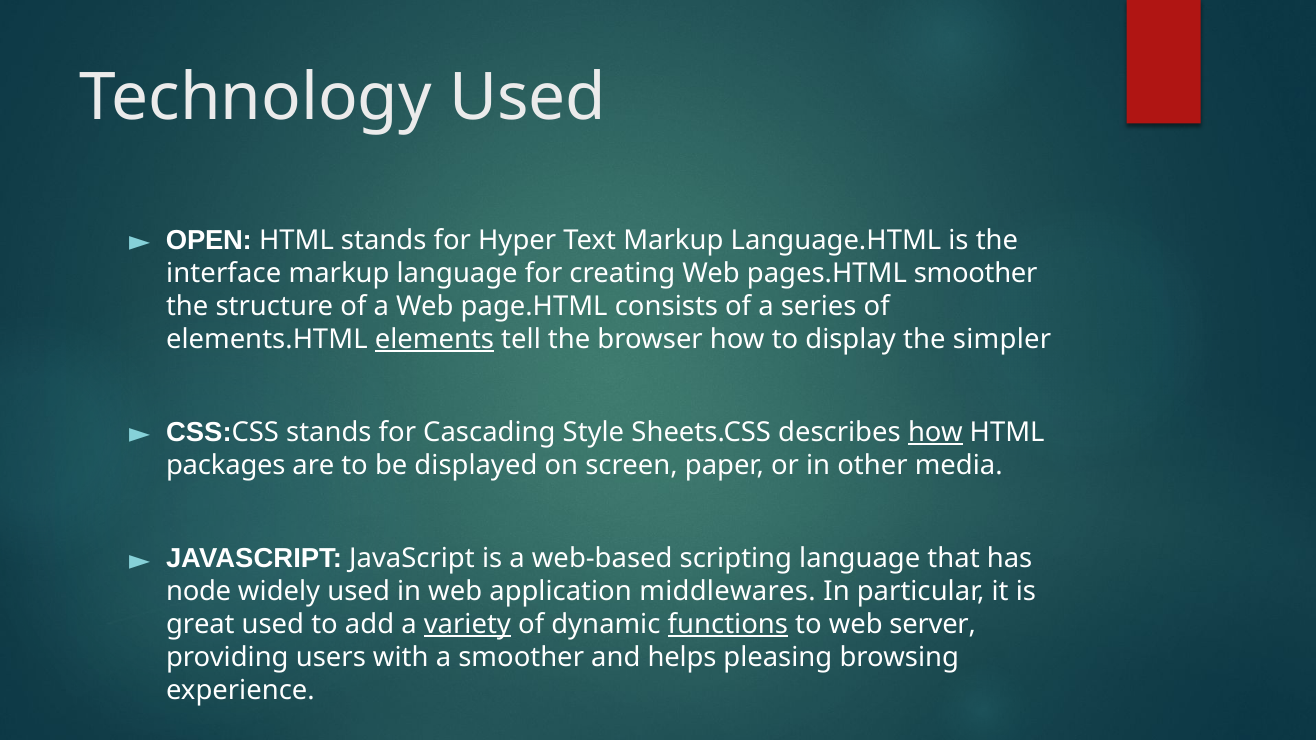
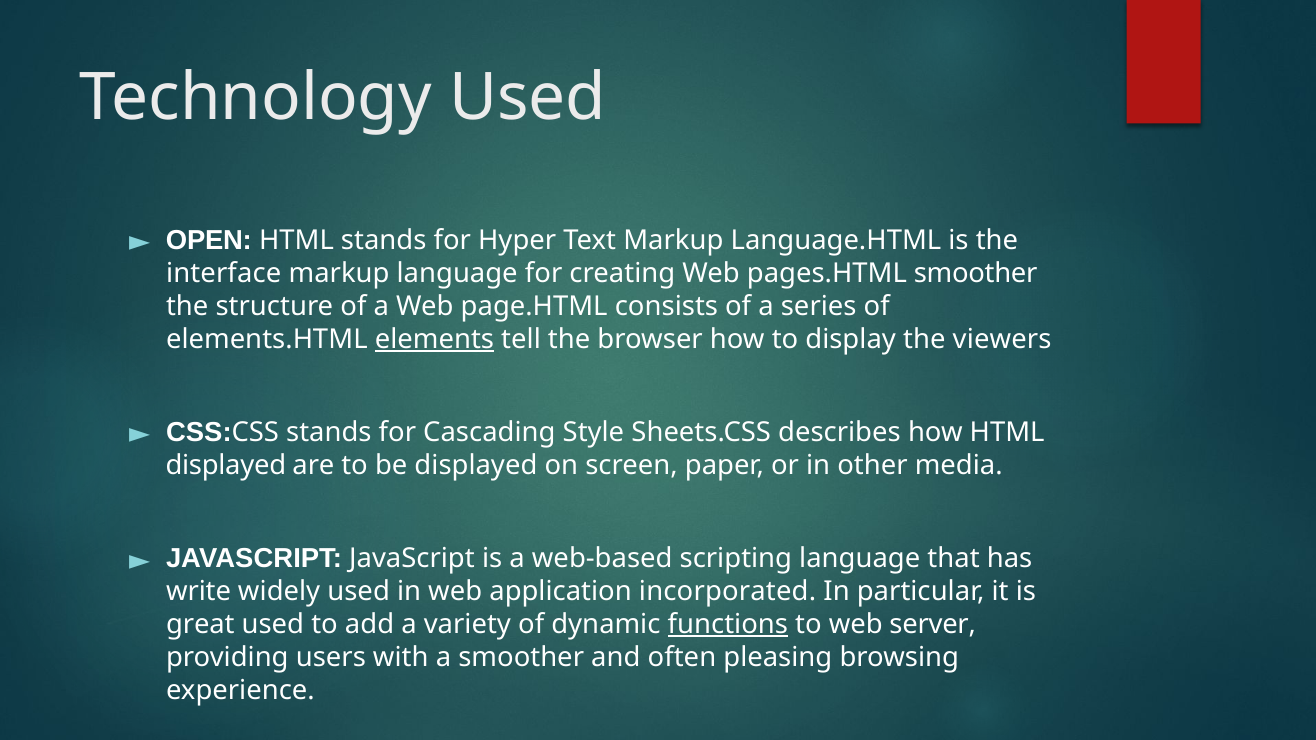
simpler: simpler -> viewers
how at (935, 433) underline: present -> none
packages at (226, 465): packages -> displayed
node: node -> write
middlewares: middlewares -> incorporated
variety underline: present -> none
helps: helps -> often
